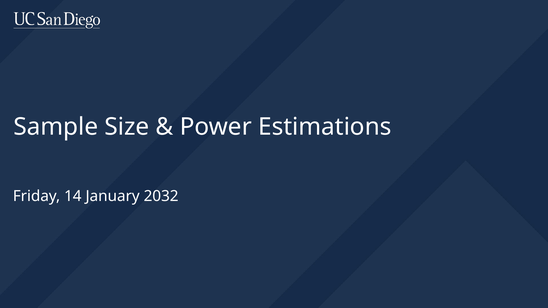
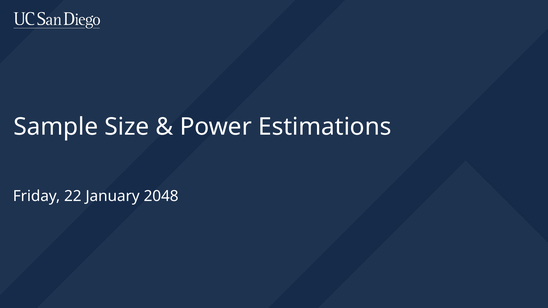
14: 14 -> 22
2032: 2032 -> 2048
